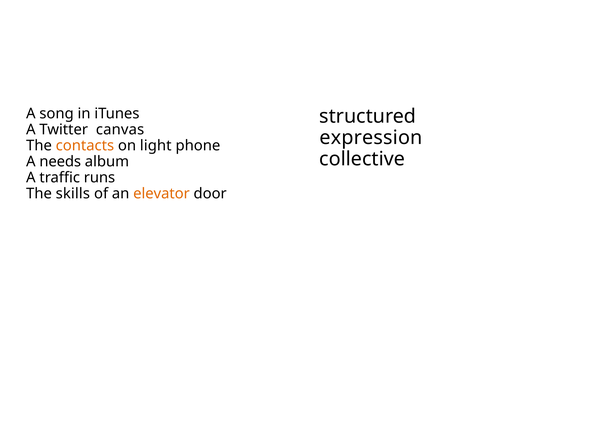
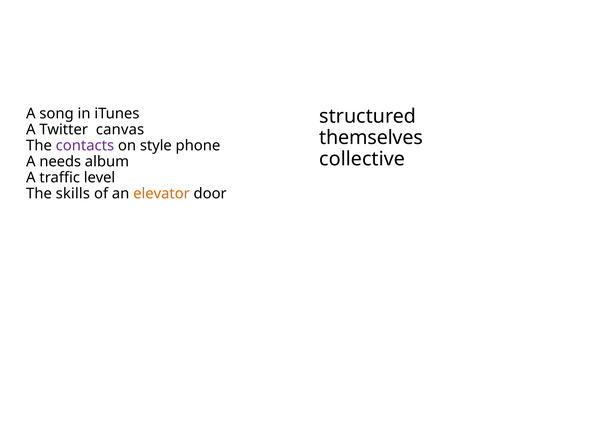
expression: expression -> themselves
contacts colour: orange -> purple
light: light -> style
runs: runs -> level
